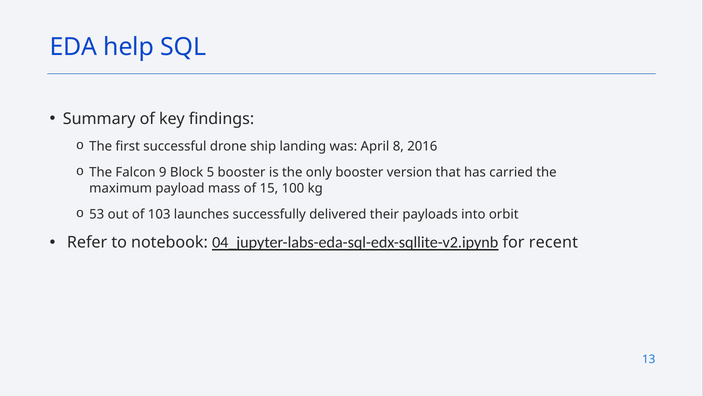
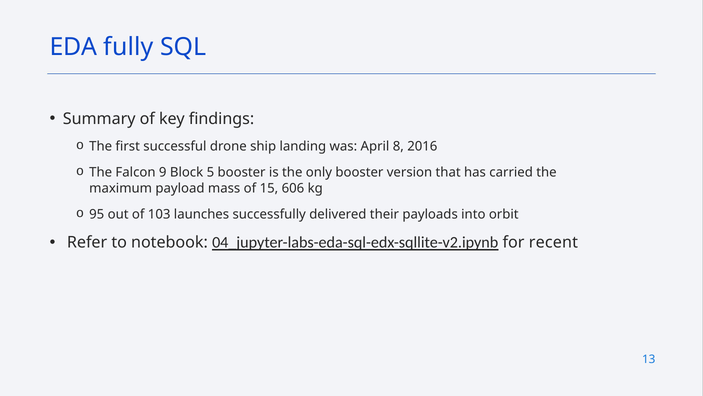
help: help -> fully
100: 100 -> 606
53: 53 -> 95
